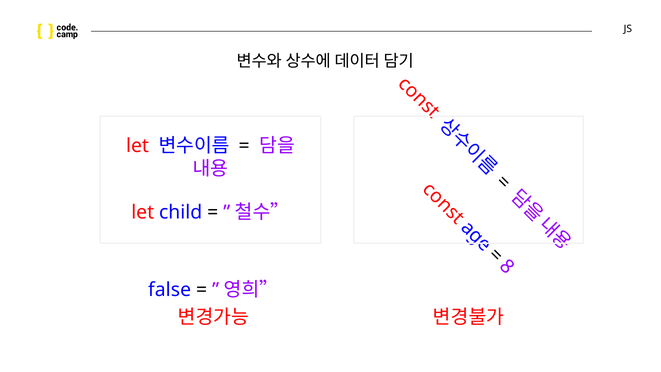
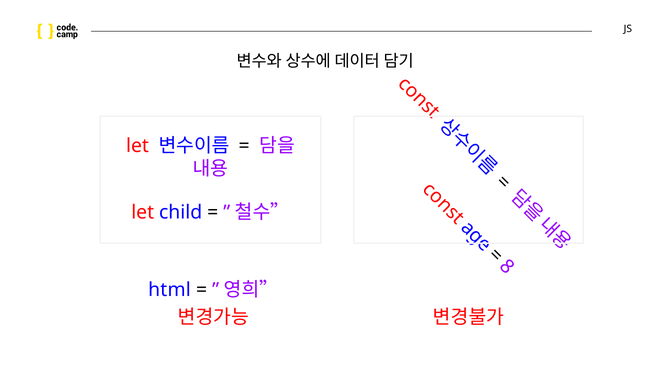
false: false -> html
